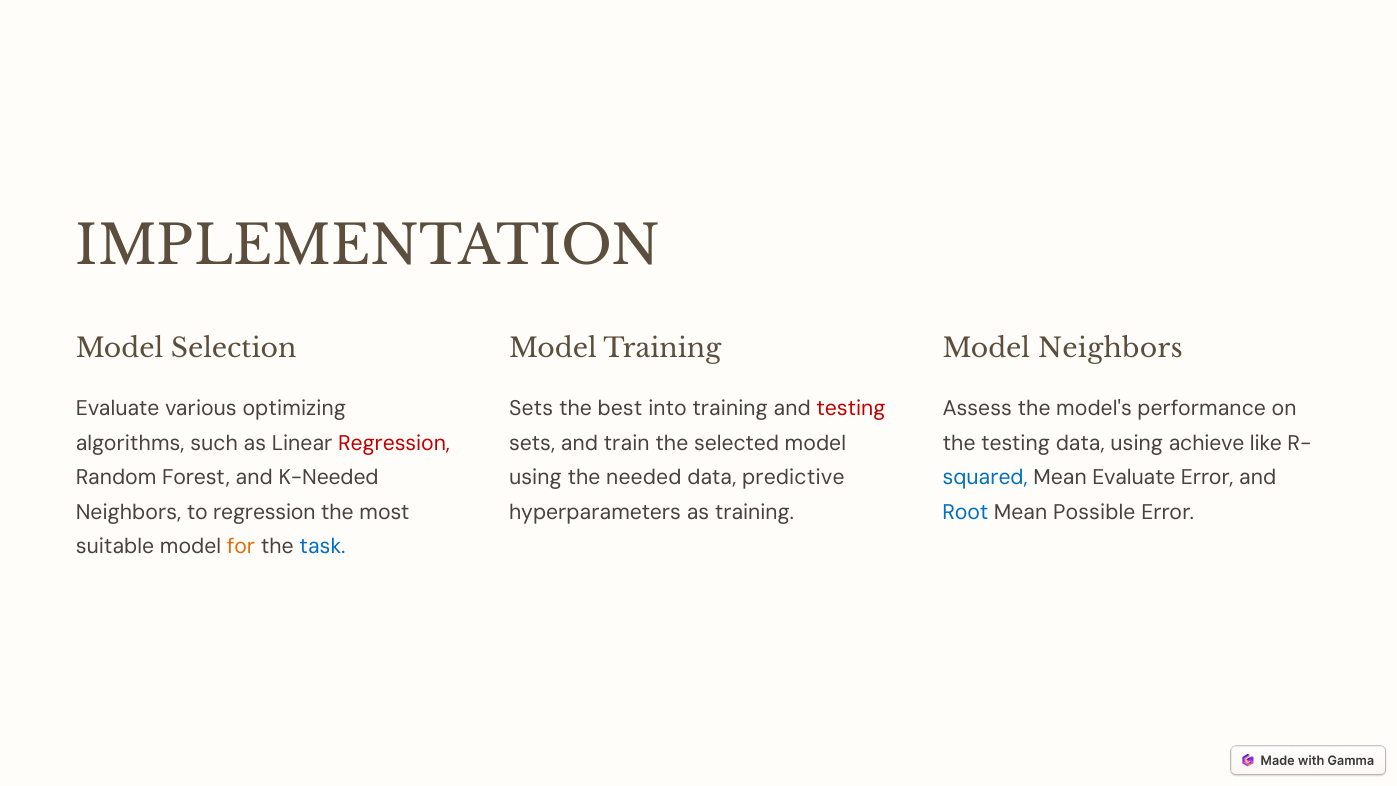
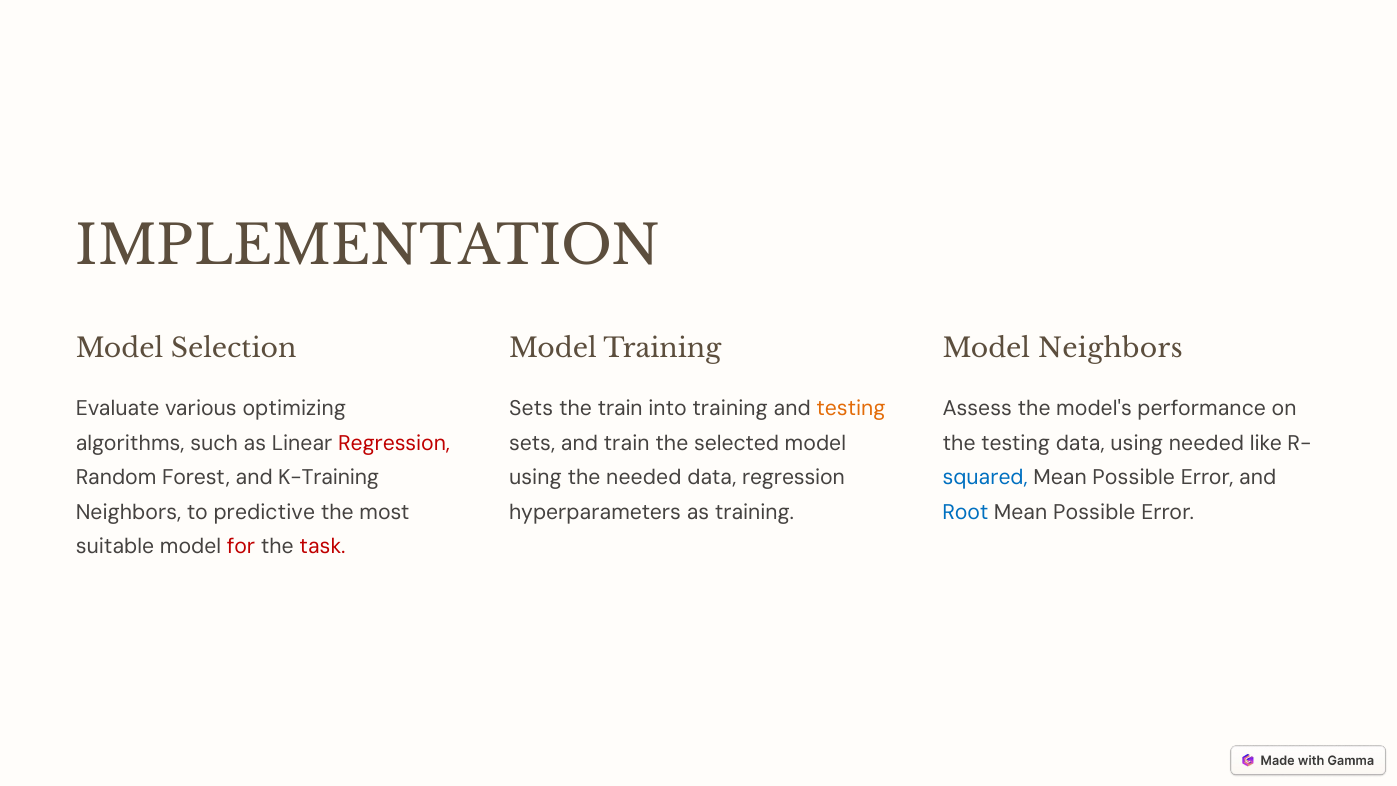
the best: best -> train
testing at (851, 408) colour: red -> orange
using achieve: achieve -> needed
K-Needed: K-Needed -> K-Training
data predictive: predictive -> regression
Evaluate at (1134, 478): Evaluate -> Possible
to regression: regression -> predictive
for colour: orange -> red
task colour: blue -> red
